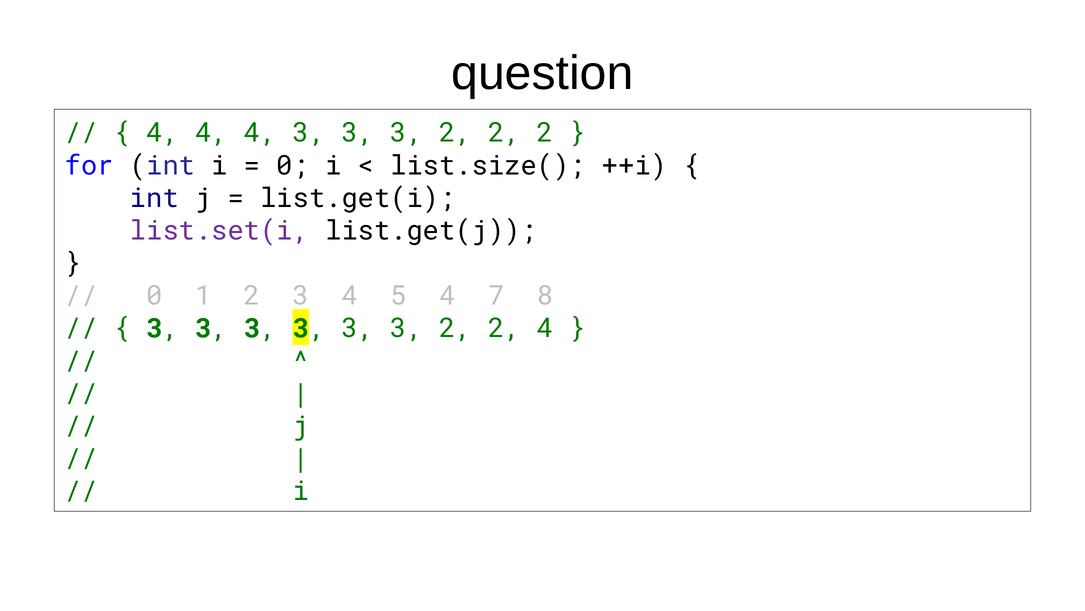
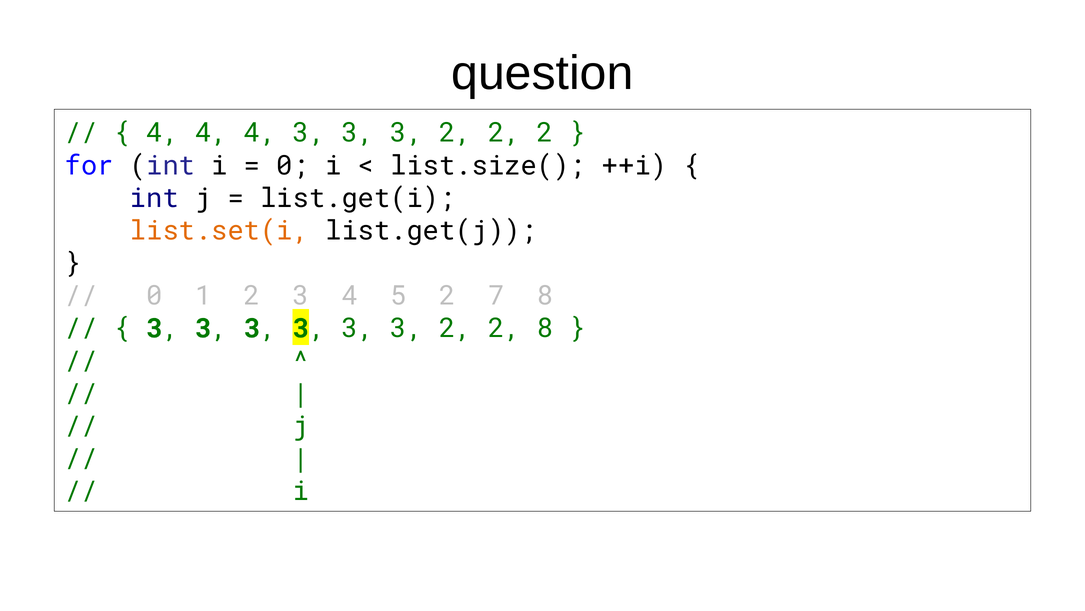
list.set(i colour: purple -> orange
5 4: 4 -> 2
2 4: 4 -> 8
